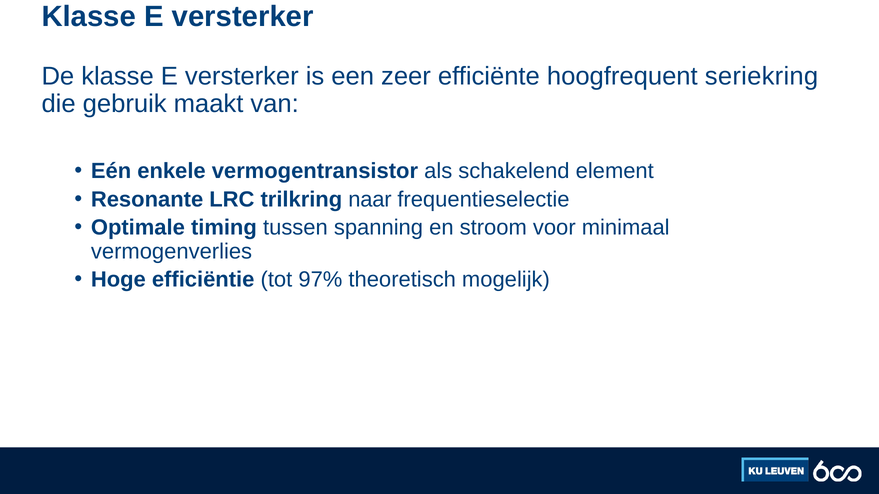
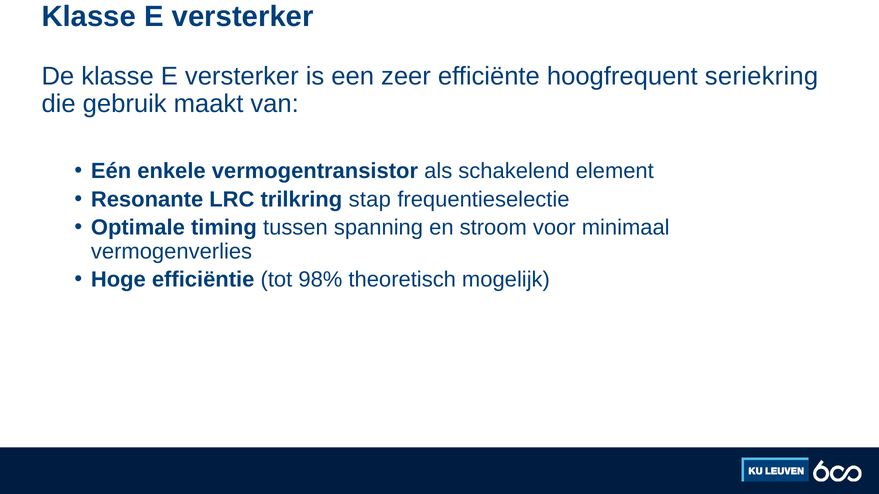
naar: naar -> stap
97%: 97% -> 98%
